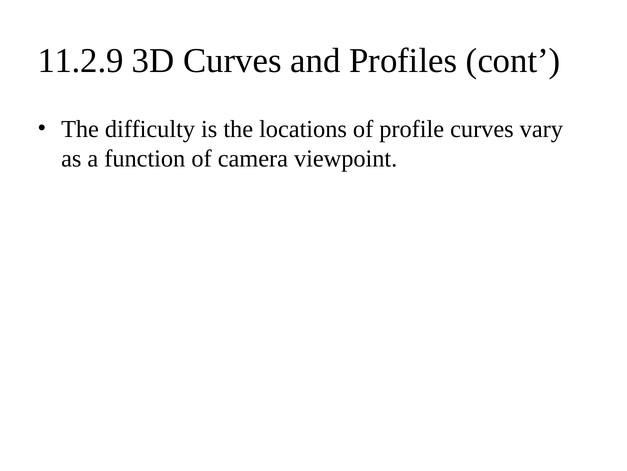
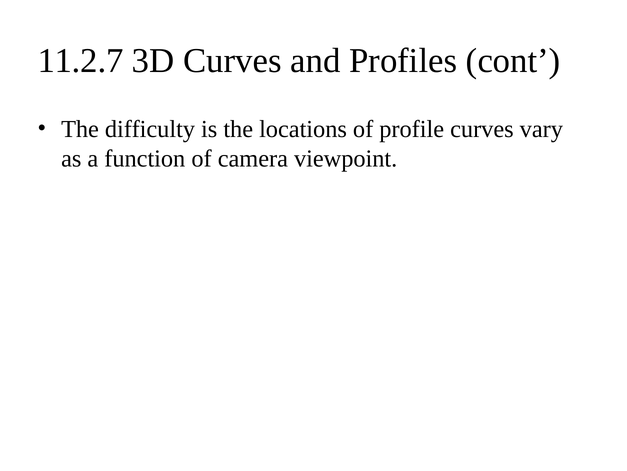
11.2.9: 11.2.9 -> 11.2.7
